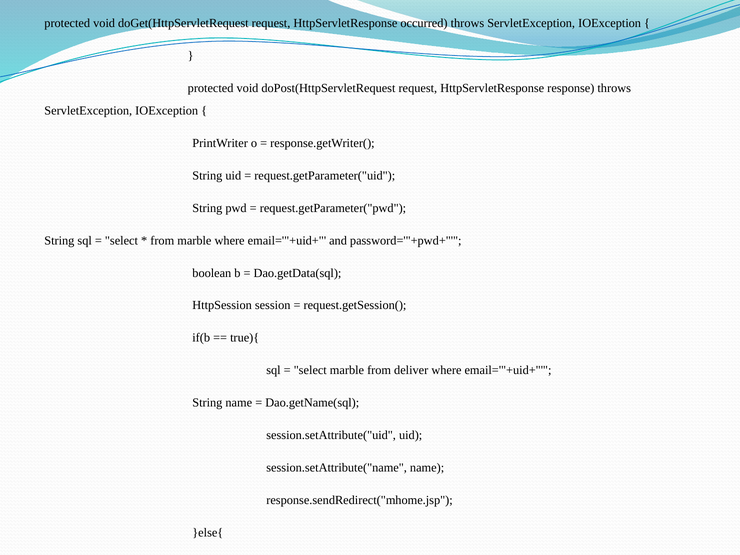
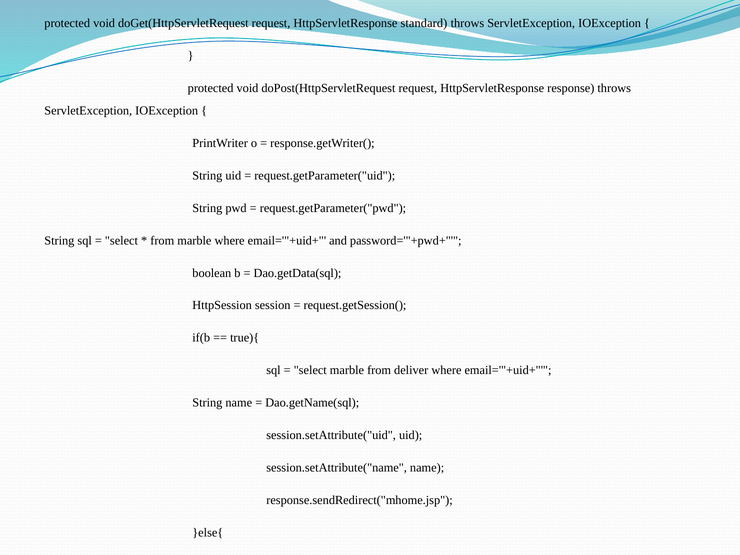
occurred: occurred -> standard
